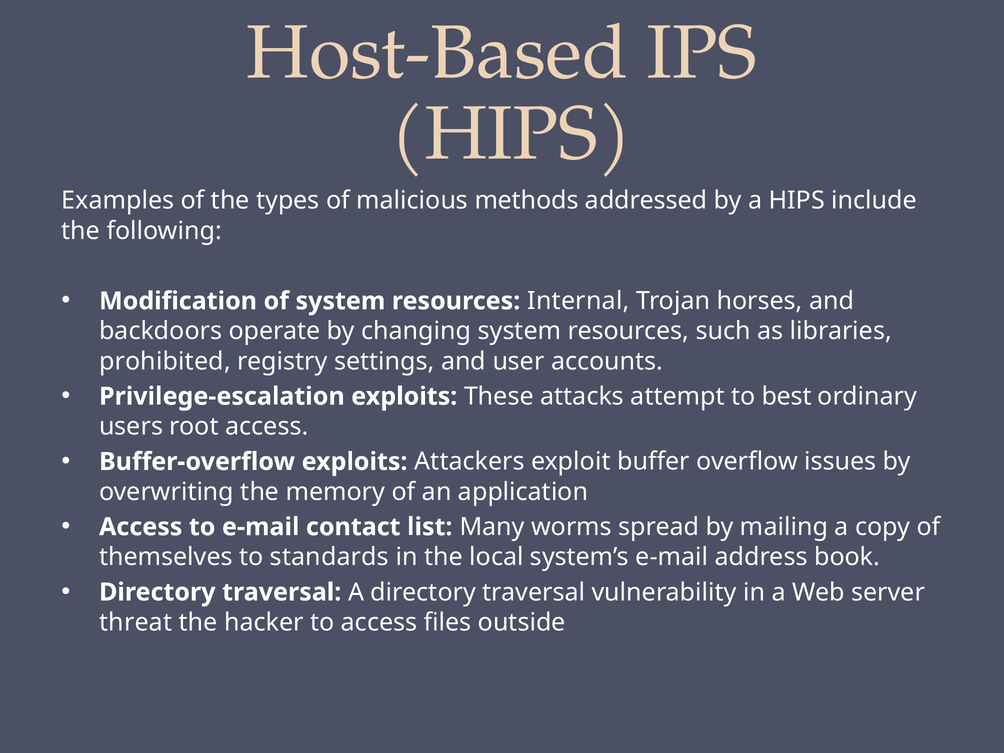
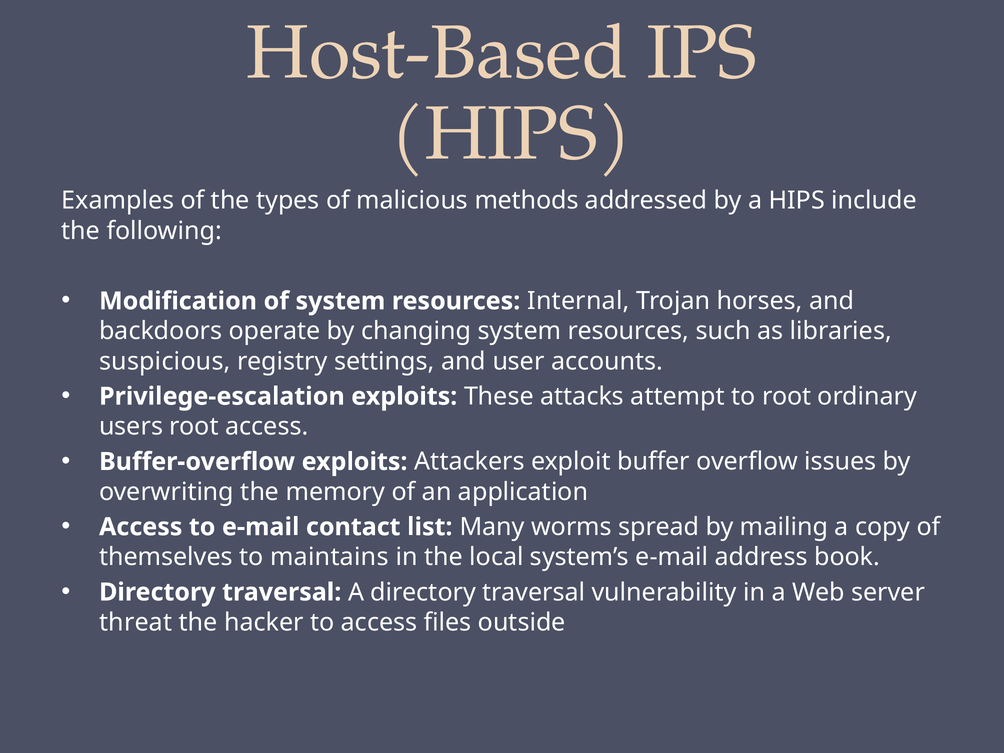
prohibited: prohibited -> suspicious
to best: best -> root
standards: standards -> maintains
